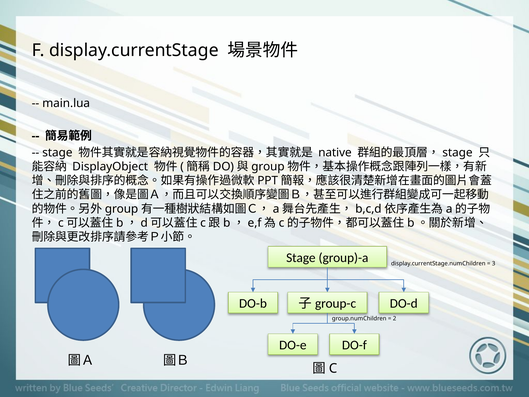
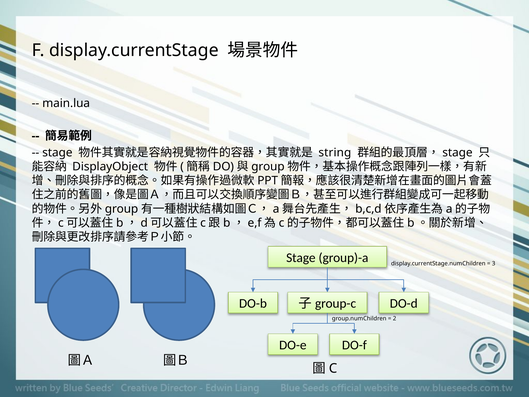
native: native -> string
